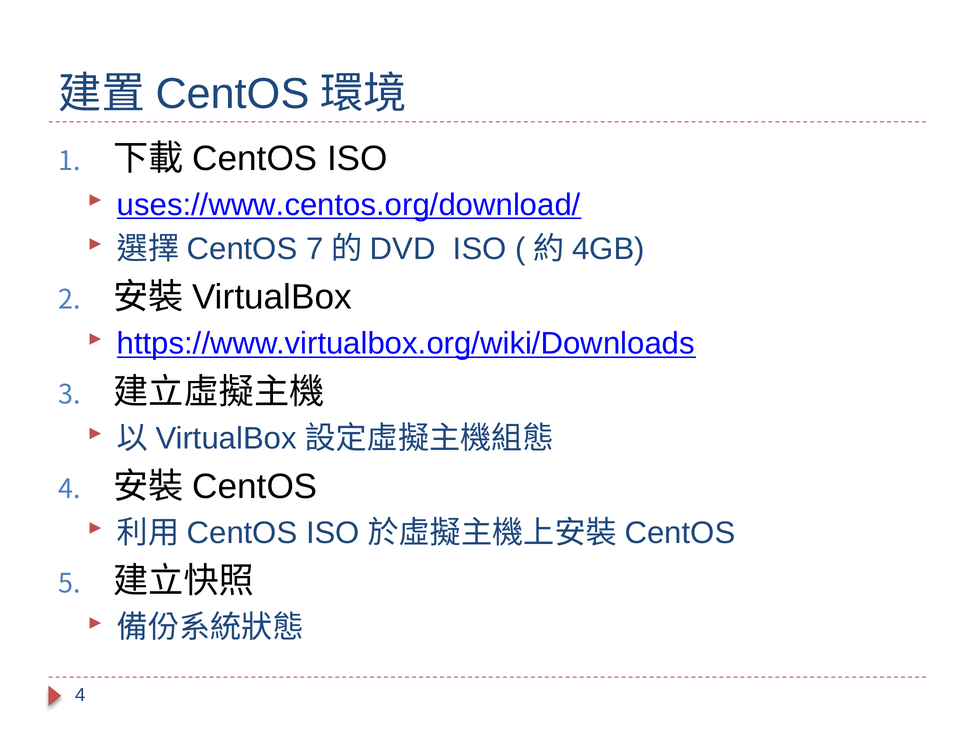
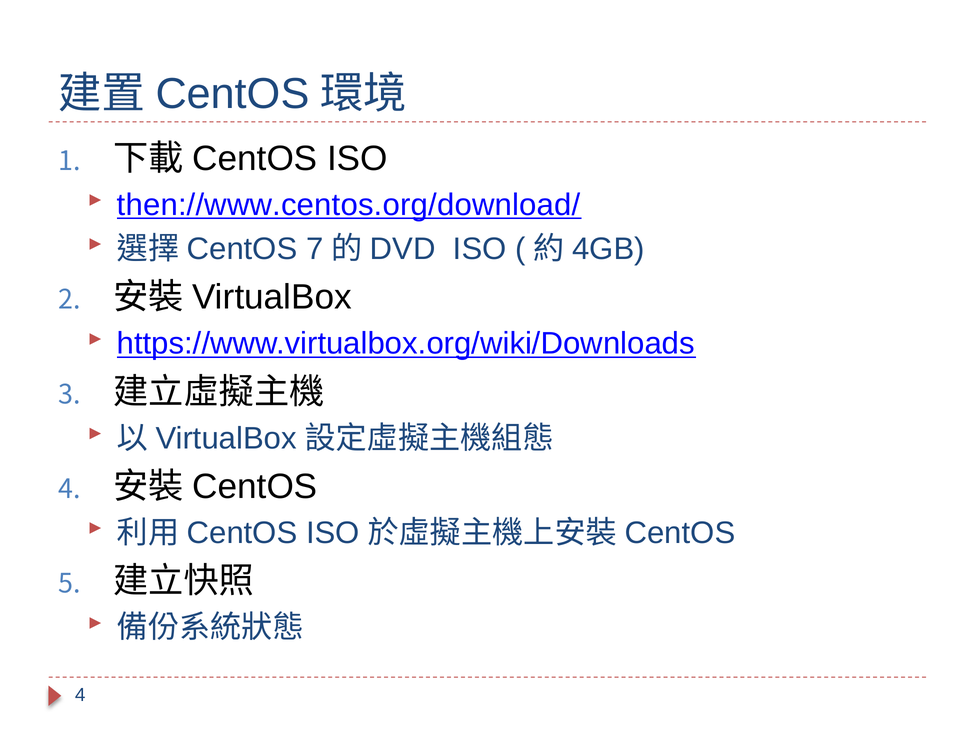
uses://www.centos.org/download/: uses://www.centos.org/download/ -> then://www.centos.org/download/
